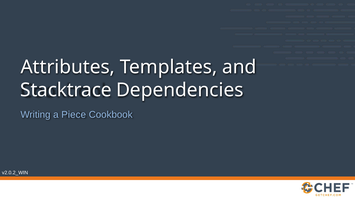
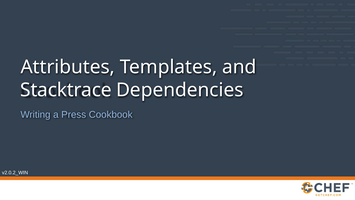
Piece: Piece -> Press
